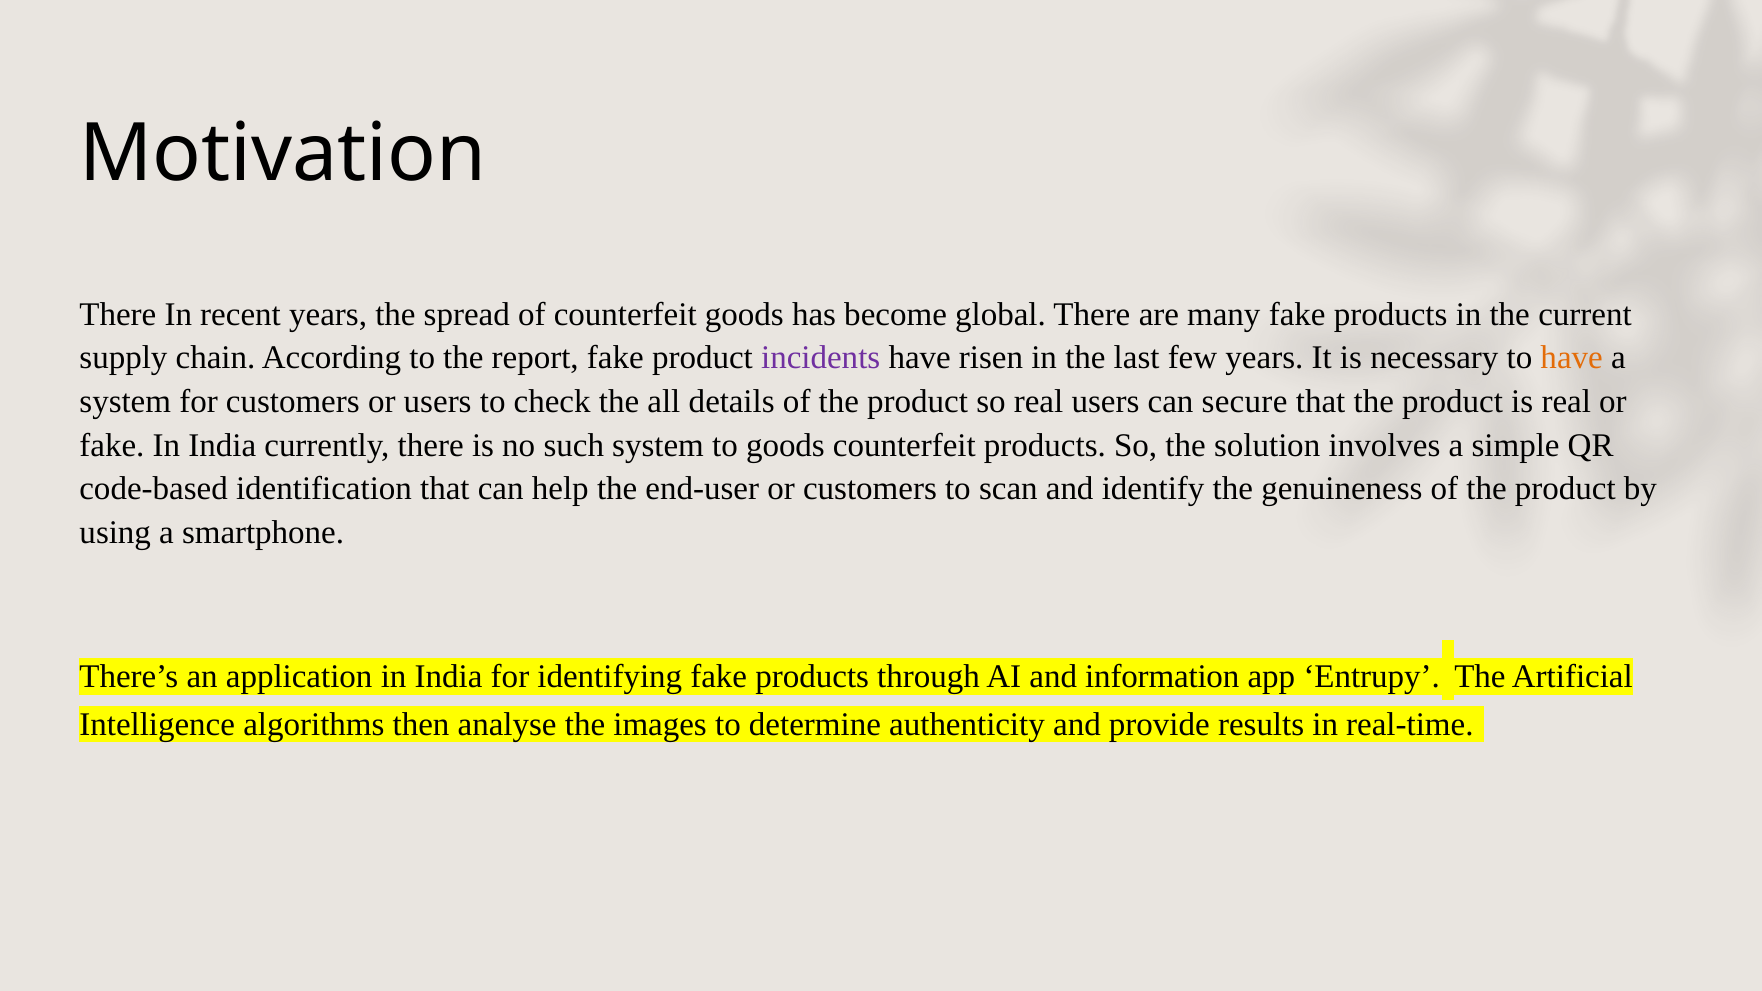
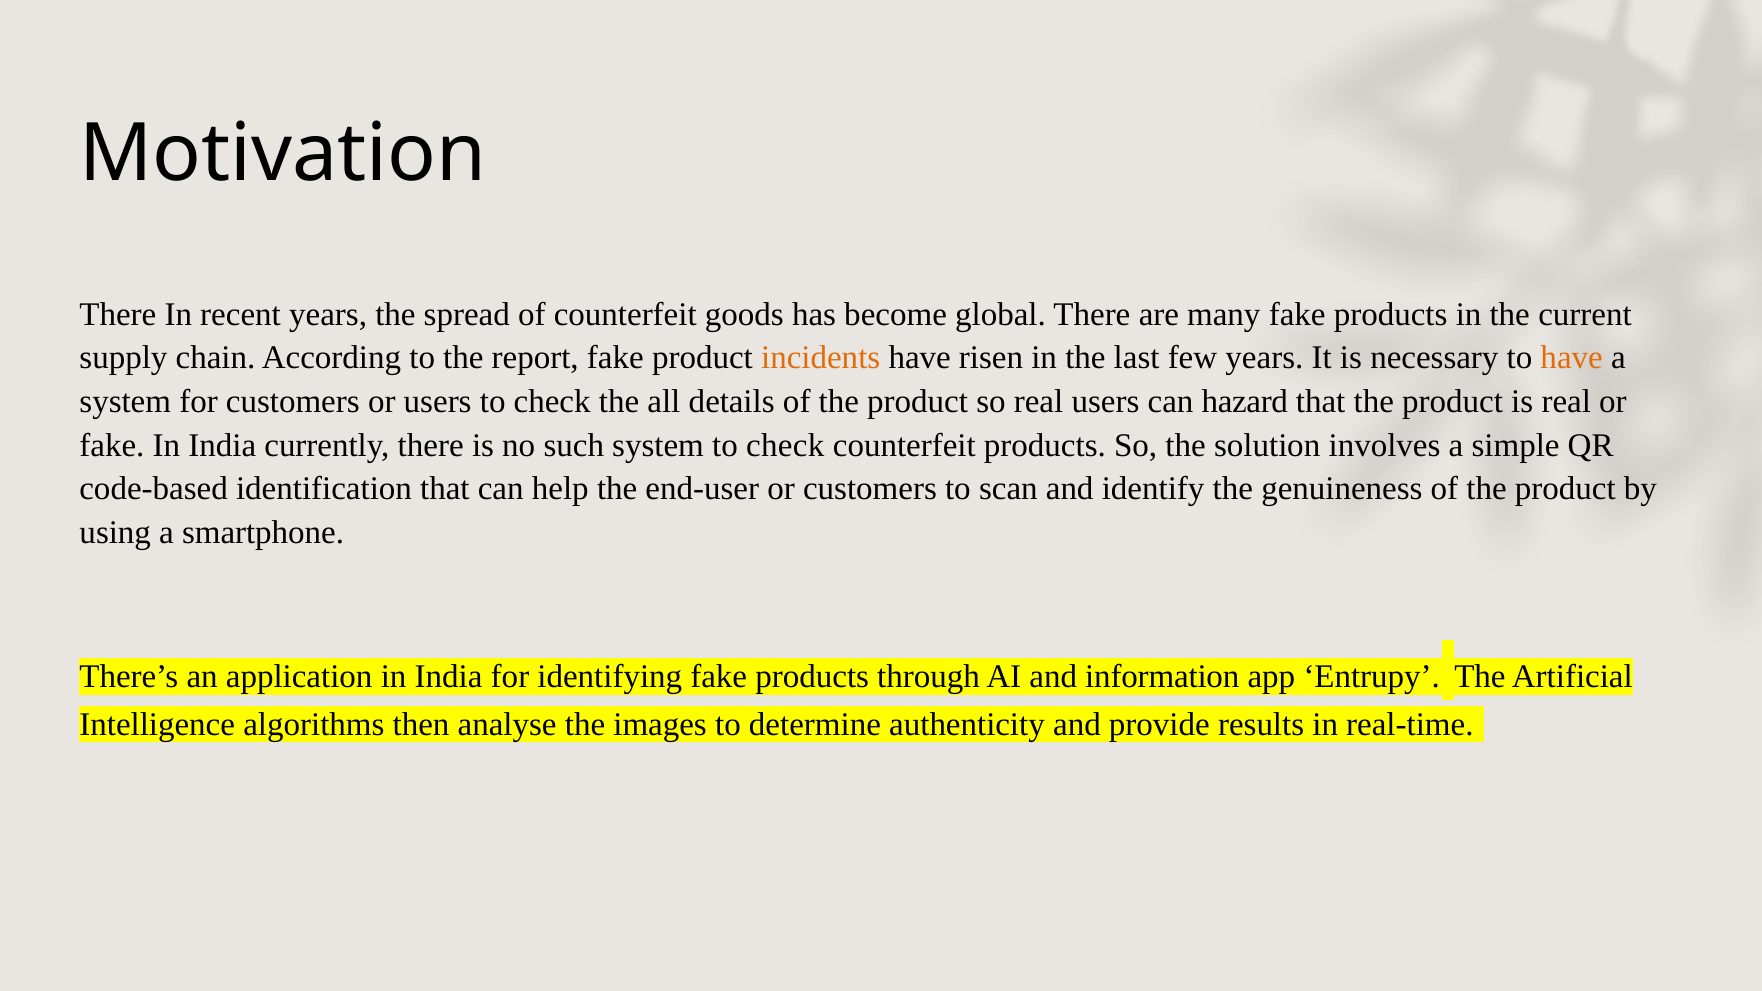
incidents colour: purple -> orange
secure: secure -> hazard
system to goods: goods -> check
